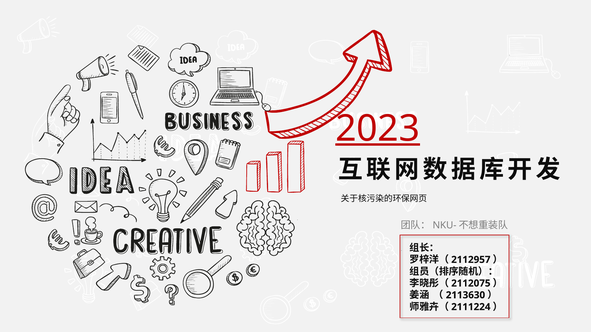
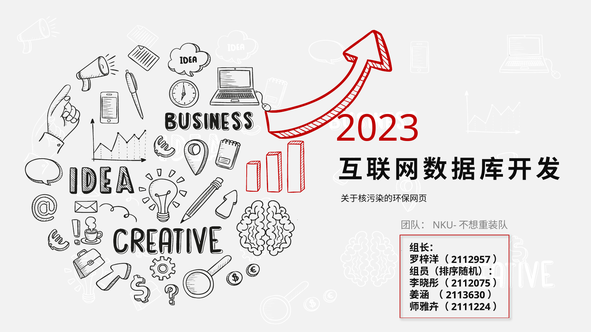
2023 underline: present -> none
